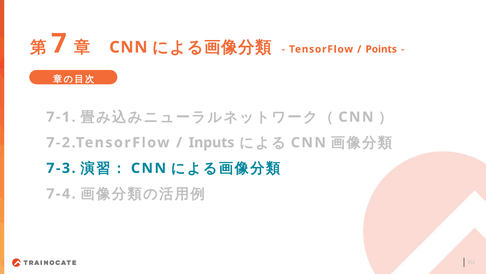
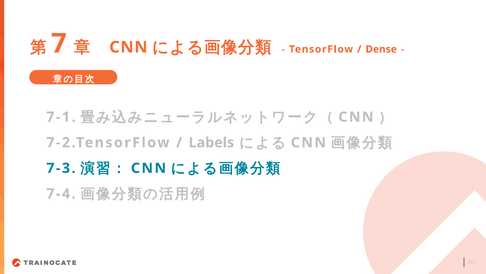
Points: Points -> Dense
Inputs: Inputs -> Labels
